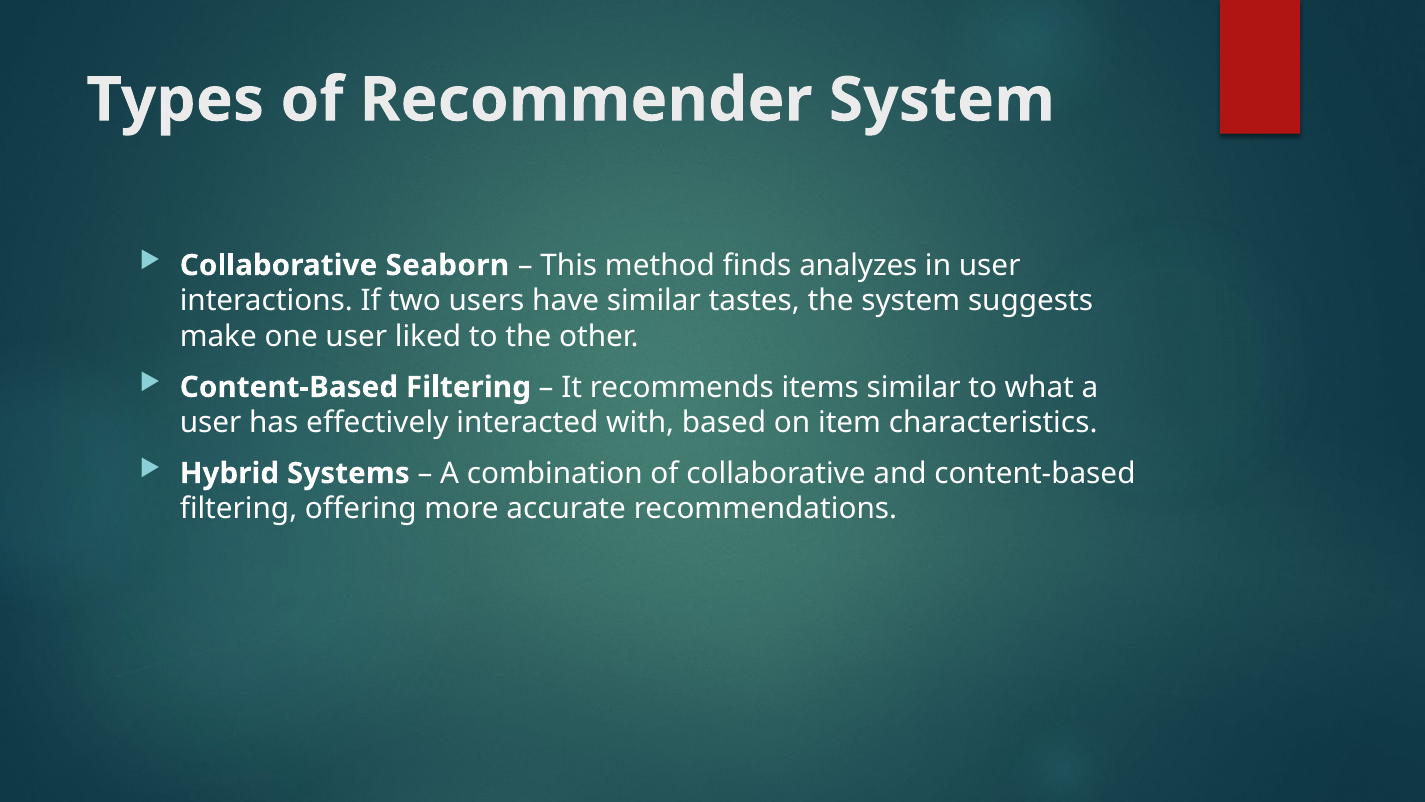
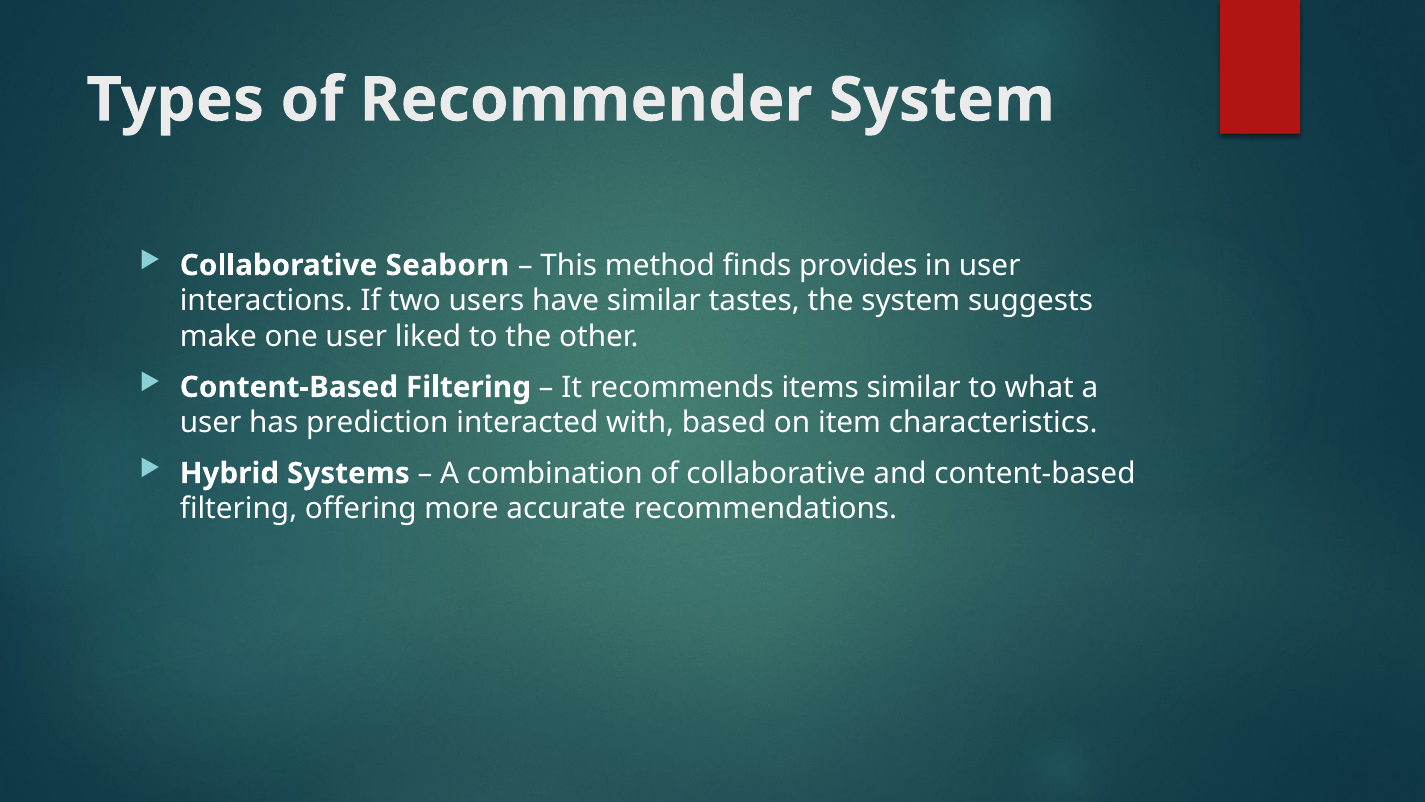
analyzes: analyzes -> provides
effectively: effectively -> prediction
